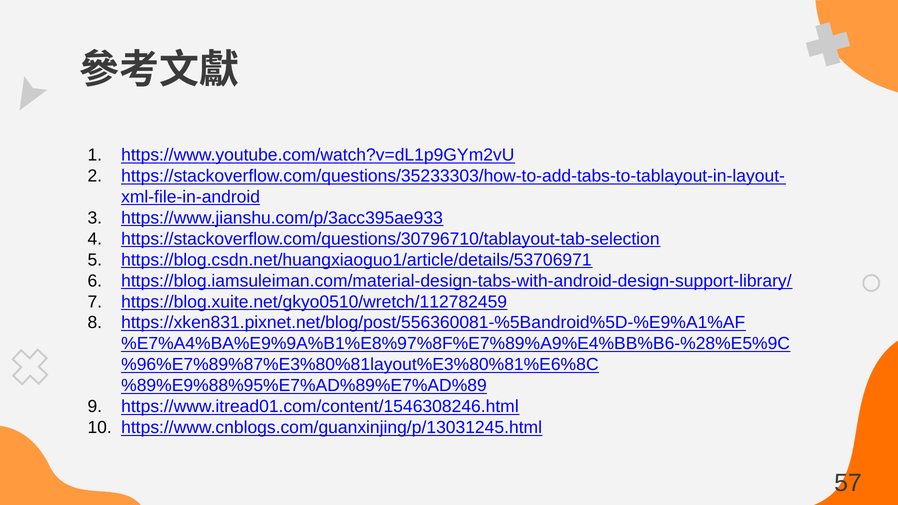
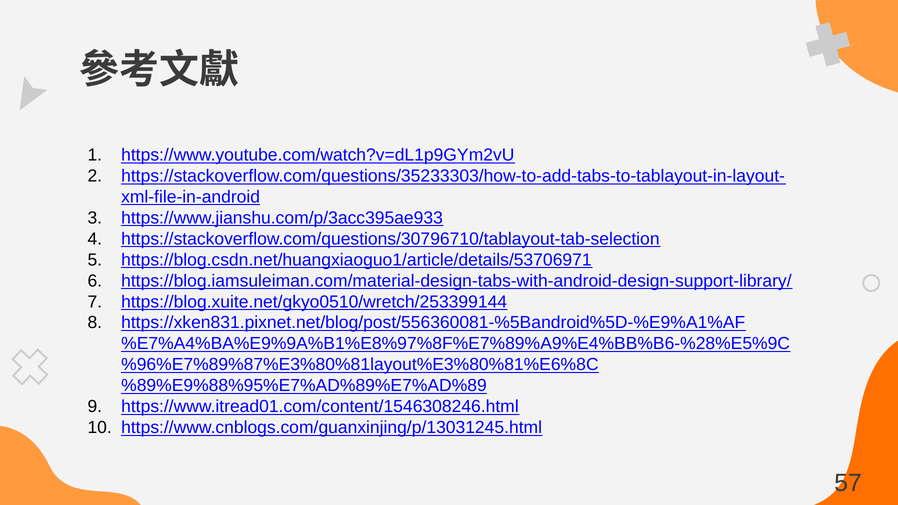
https://blog.xuite.net/gkyo0510/wretch/112782459: https://blog.xuite.net/gkyo0510/wretch/112782459 -> https://blog.xuite.net/gkyo0510/wretch/253399144
